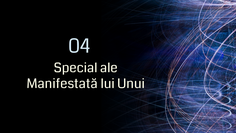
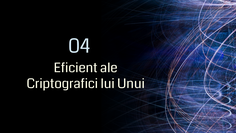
Special: Special -> Eficient
Manifestată: Manifestată -> Criptografici
